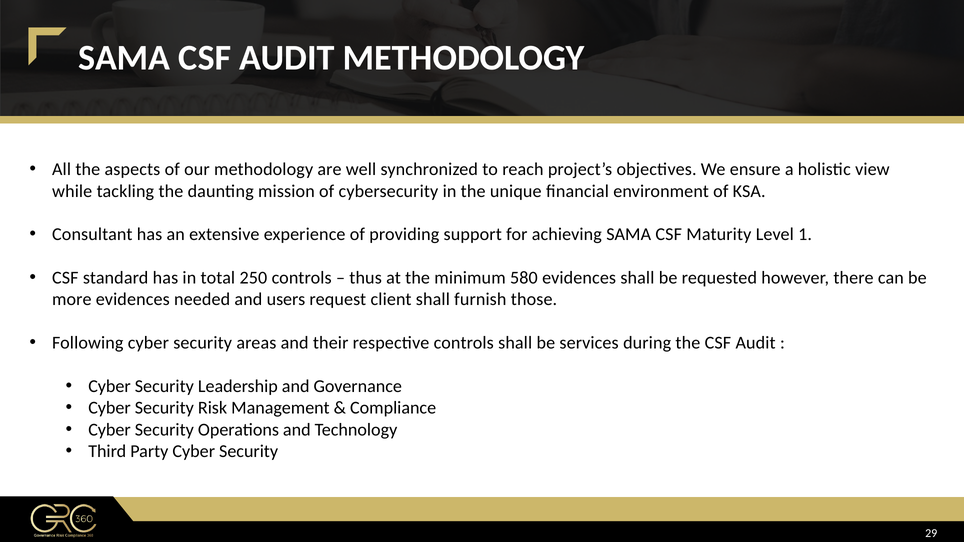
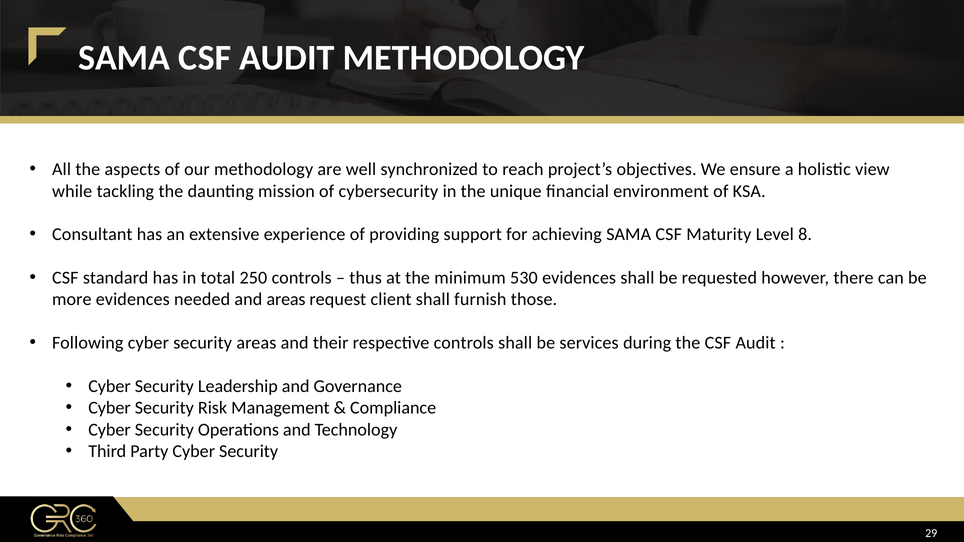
1: 1 -> 8
580: 580 -> 530
and users: users -> areas
